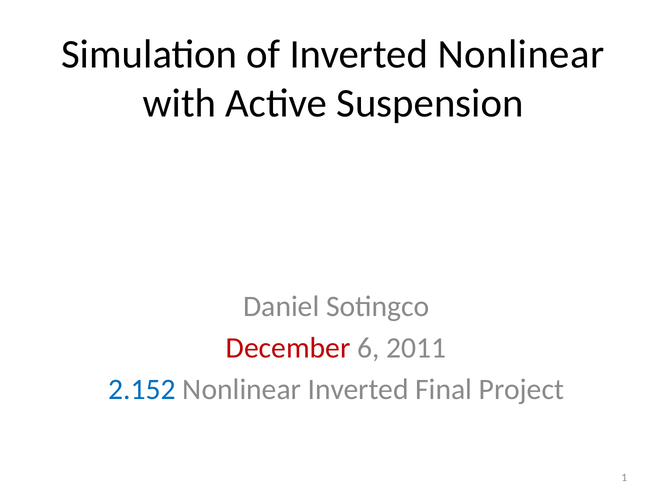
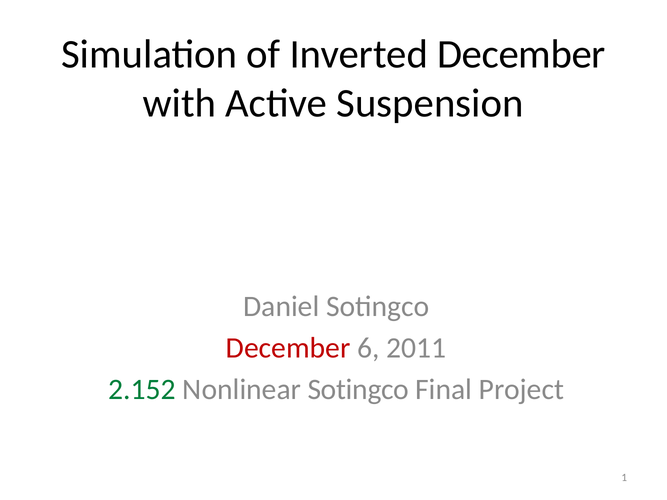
Inverted Nonlinear: Nonlinear -> December
2.152 colour: blue -> green
Nonlinear Inverted: Inverted -> Sotingco
